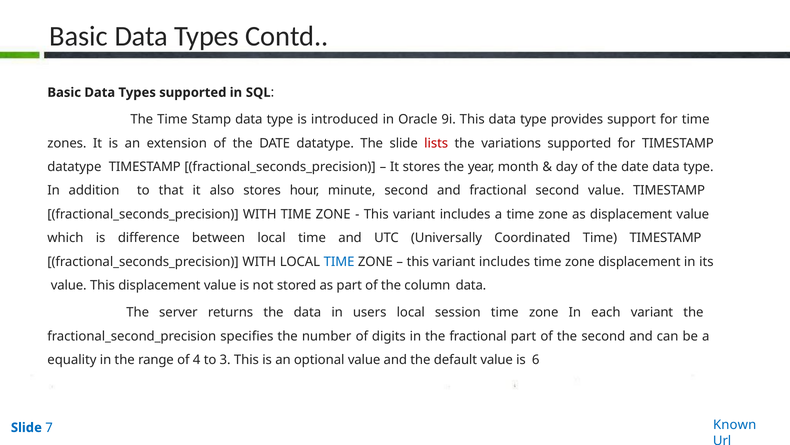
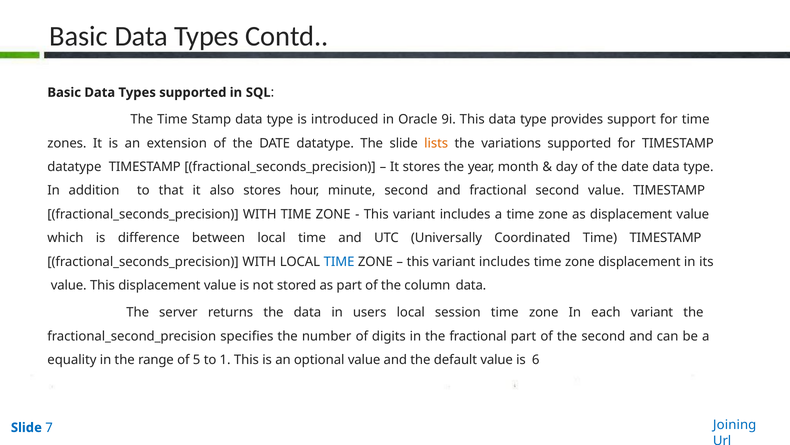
lists colour: red -> orange
4: 4 -> 5
3: 3 -> 1
Known: Known -> Joining
